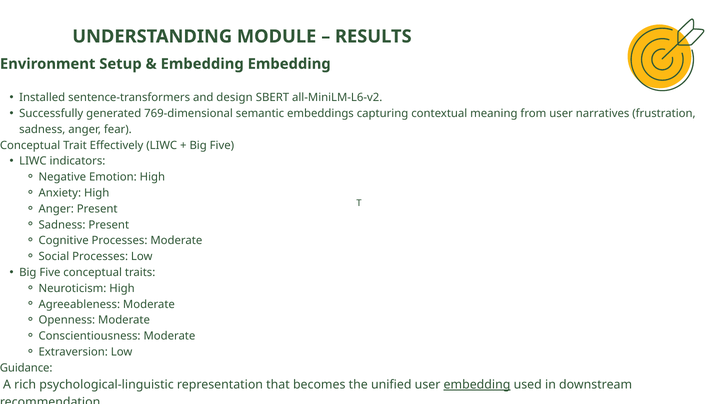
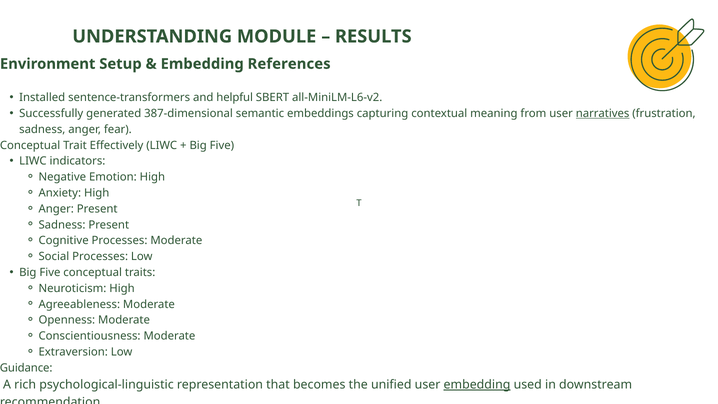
Embedding Embedding: Embedding -> References
design: design -> helpful
769-dimensional: 769-dimensional -> 387-dimensional
narratives underline: none -> present
